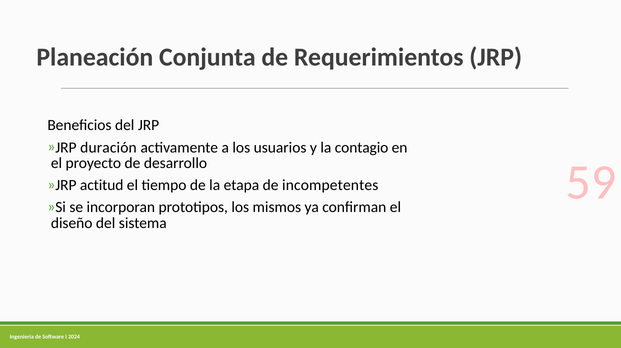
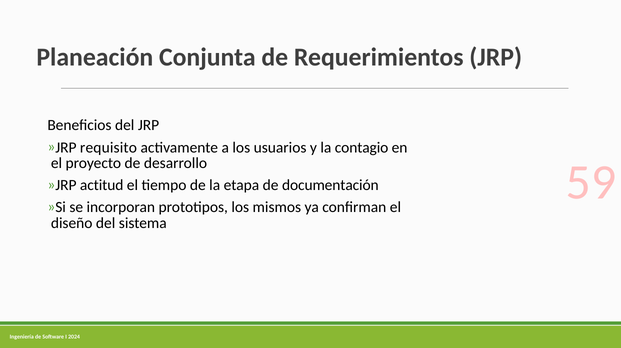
duración: duración -> requisito
incompetentes: incompetentes -> documentación
